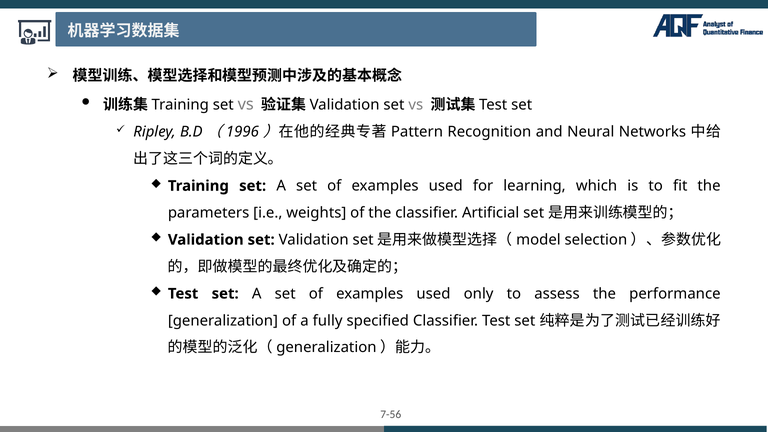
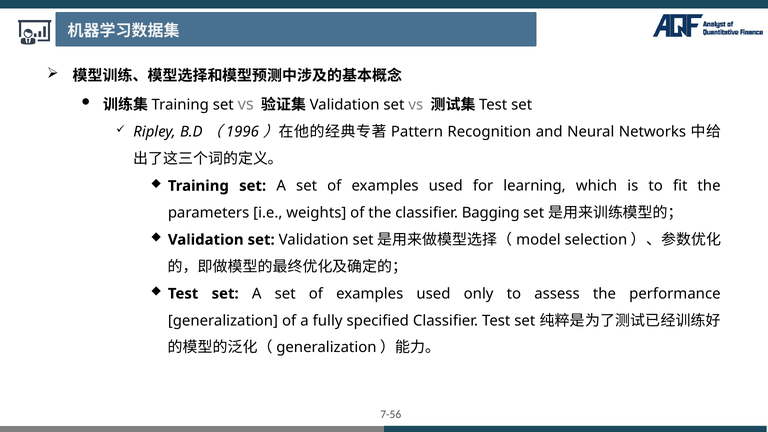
Artificial: Artificial -> Bagging
